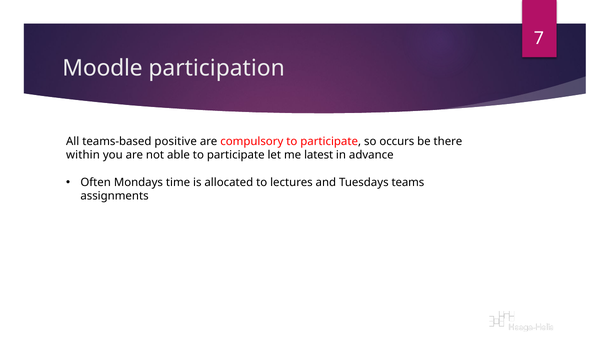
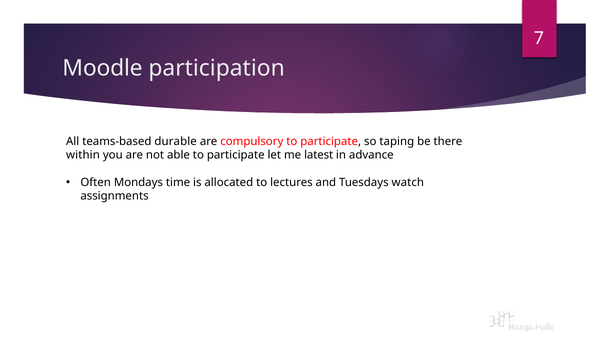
positive: positive -> durable
occurs: occurs -> taping
teams: teams -> watch
